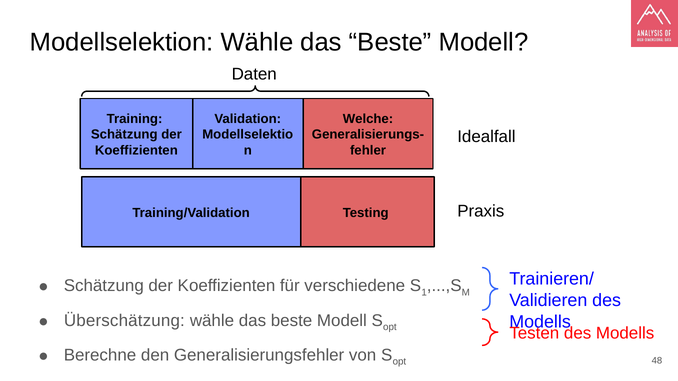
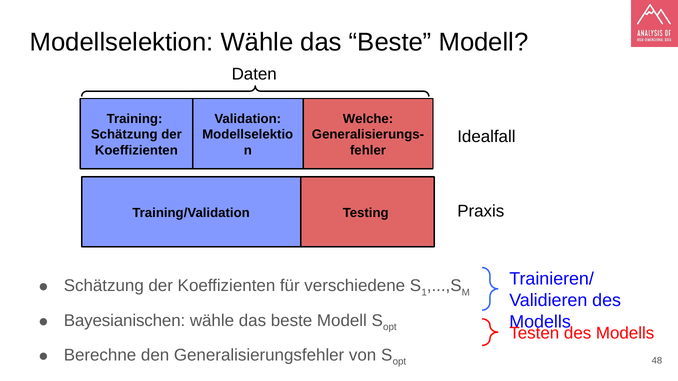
Überschätzung: Überschätzung -> Bayesianischen
